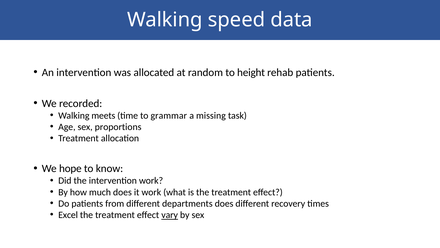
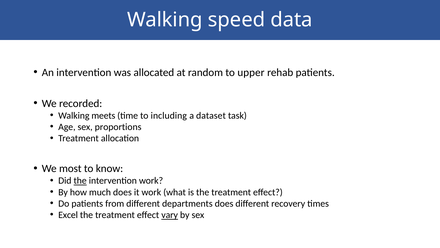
height: height -> upper
grammar: grammar -> including
missing: missing -> dataset
hope: hope -> most
the at (80, 180) underline: none -> present
